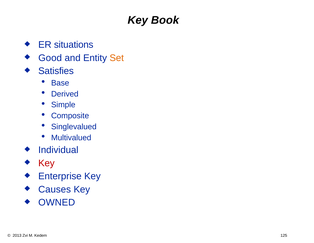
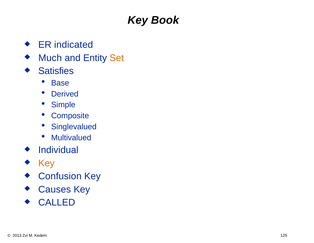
situations: situations -> indicated
Good: Good -> Much
Key at (46, 163) colour: red -> orange
Enterprise: Enterprise -> Confusion
OWNED: OWNED -> CALLED
